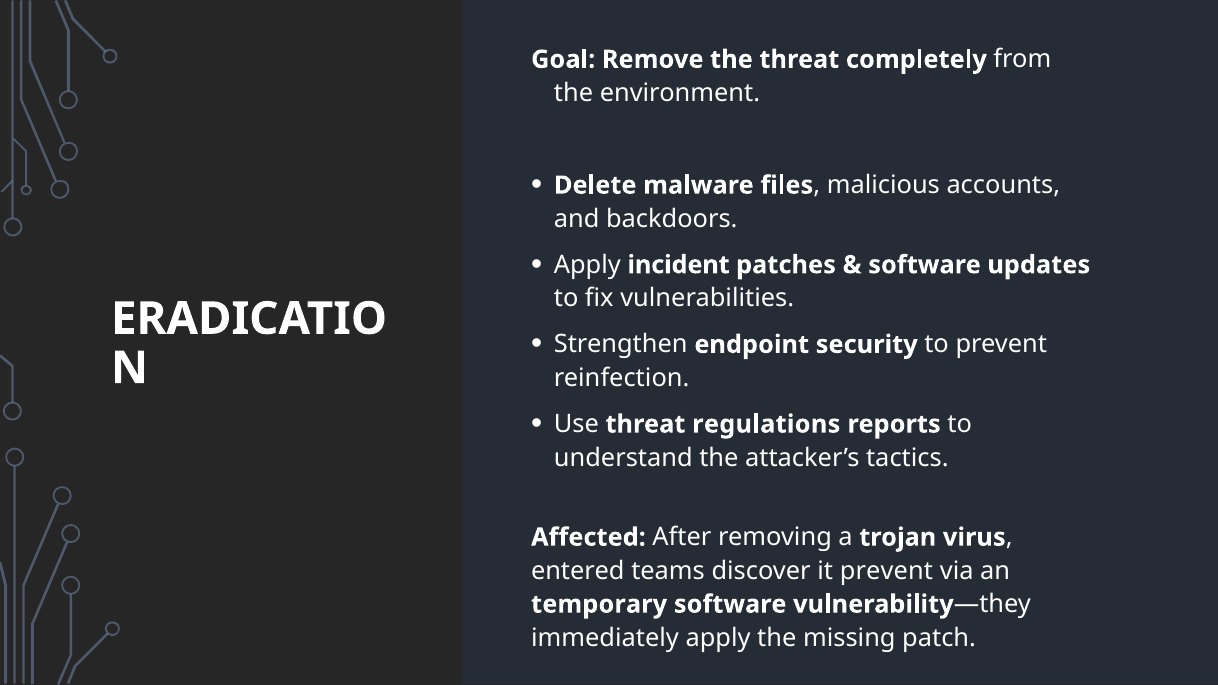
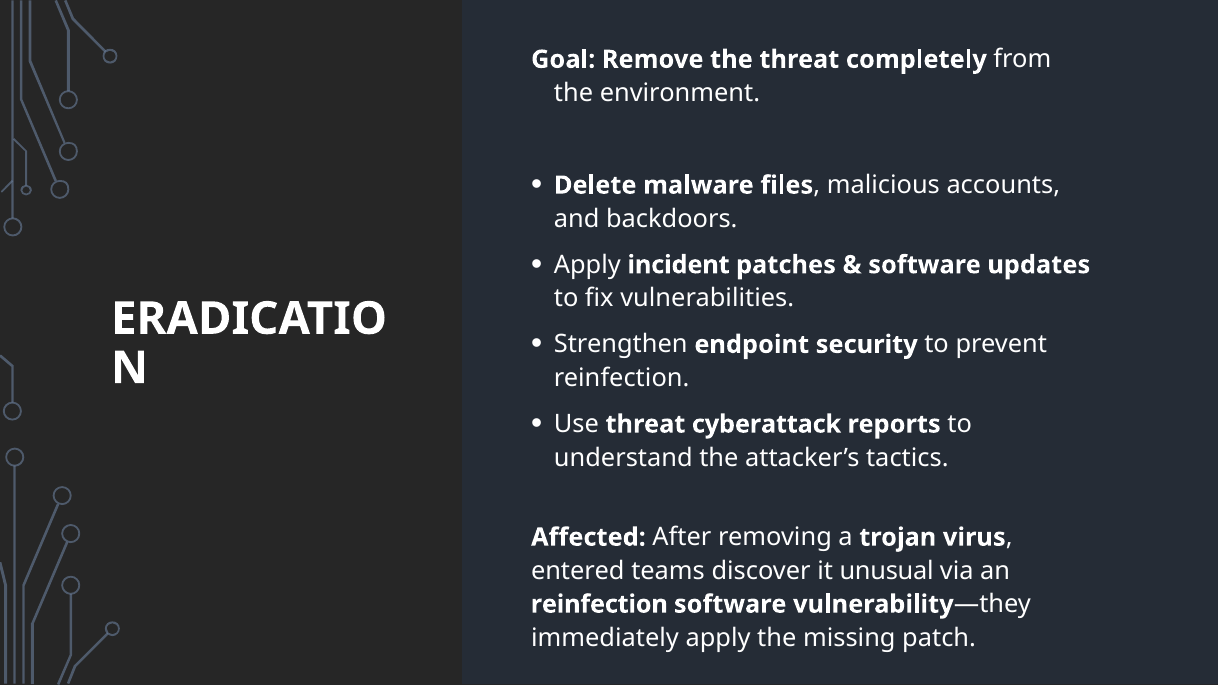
regulations: regulations -> cyberattack
it prevent: prevent -> unusual
temporary at (599, 604): temporary -> reinfection
